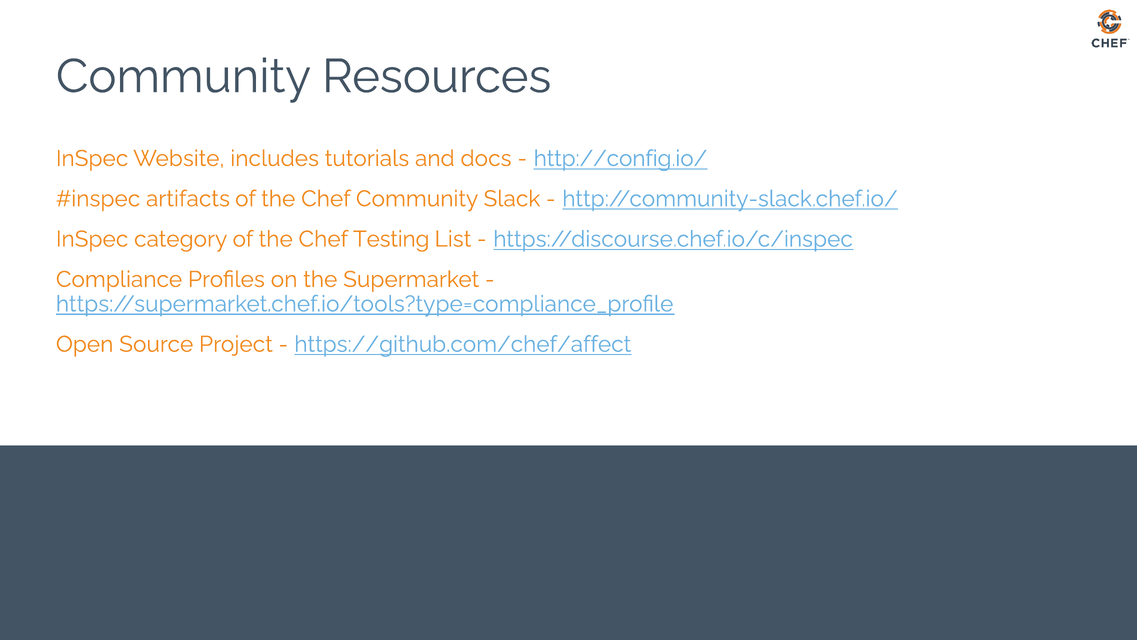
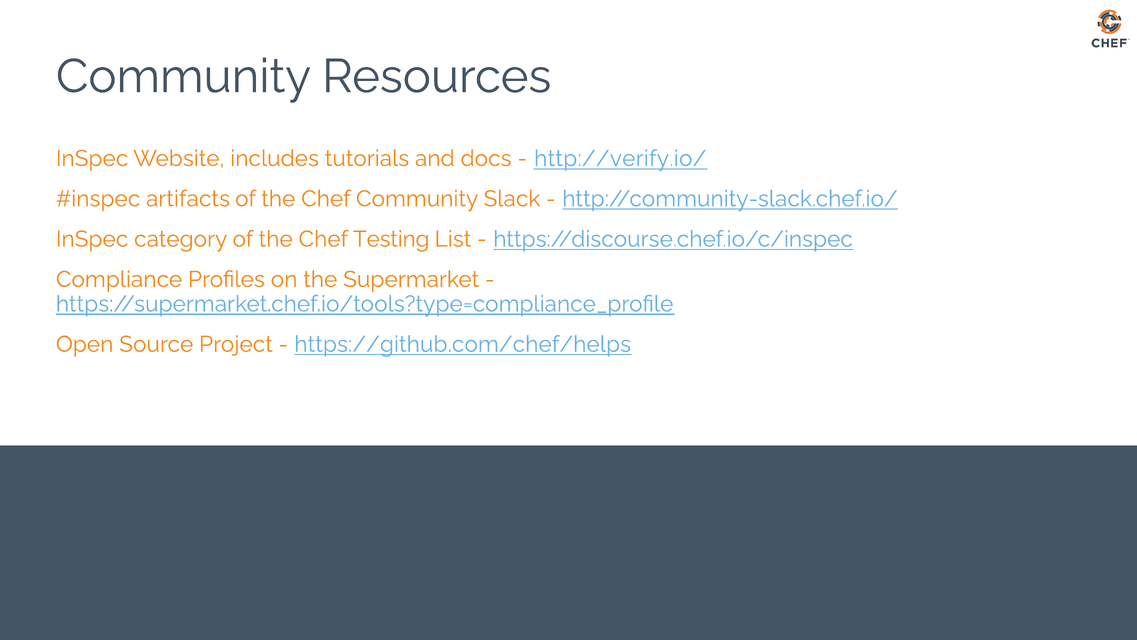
http://config.io/: http://config.io/ -> http://verify.io/
https://github.com/chef/affect: https://github.com/chef/affect -> https://github.com/chef/helps
